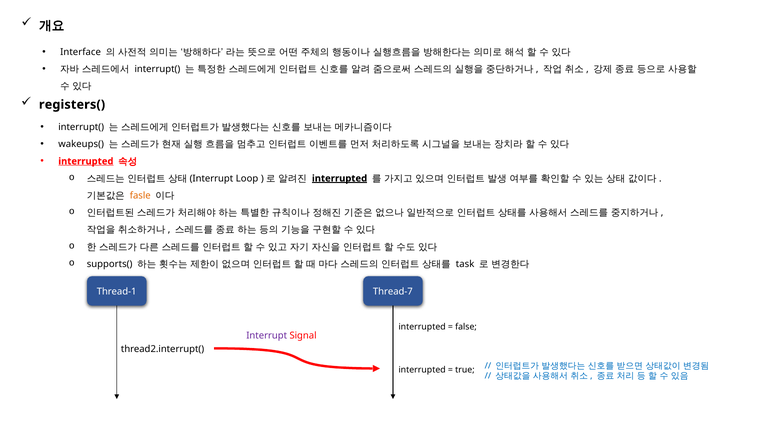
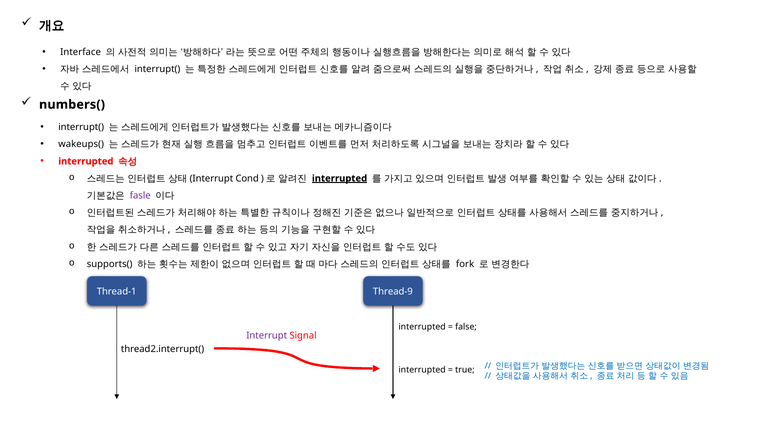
registers(: registers( -> numbers(
interrupted at (86, 161) underline: present -> none
Loop: Loop -> Cond
fasle colour: orange -> purple
task: task -> fork
Thread-7: Thread-7 -> Thread-9
